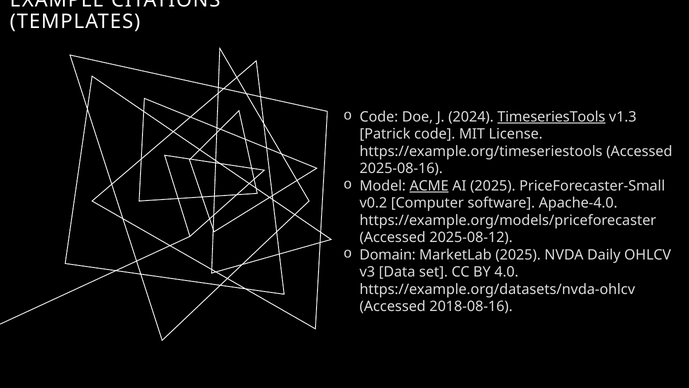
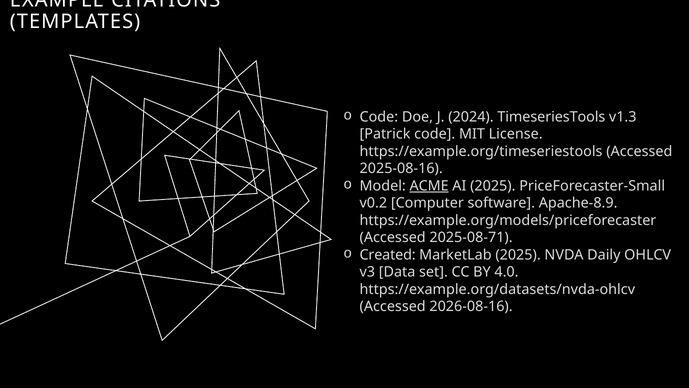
TimeseriesTools underline: present -> none
Apache‑4.0: Apache‑4.0 -> Apache‑8.9
2025‑08‑12: 2025‑08‑12 -> 2025‑08‑71
Domain: Domain -> Created
2018‑08‑16: 2018‑08‑16 -> 2026‑08‑16
